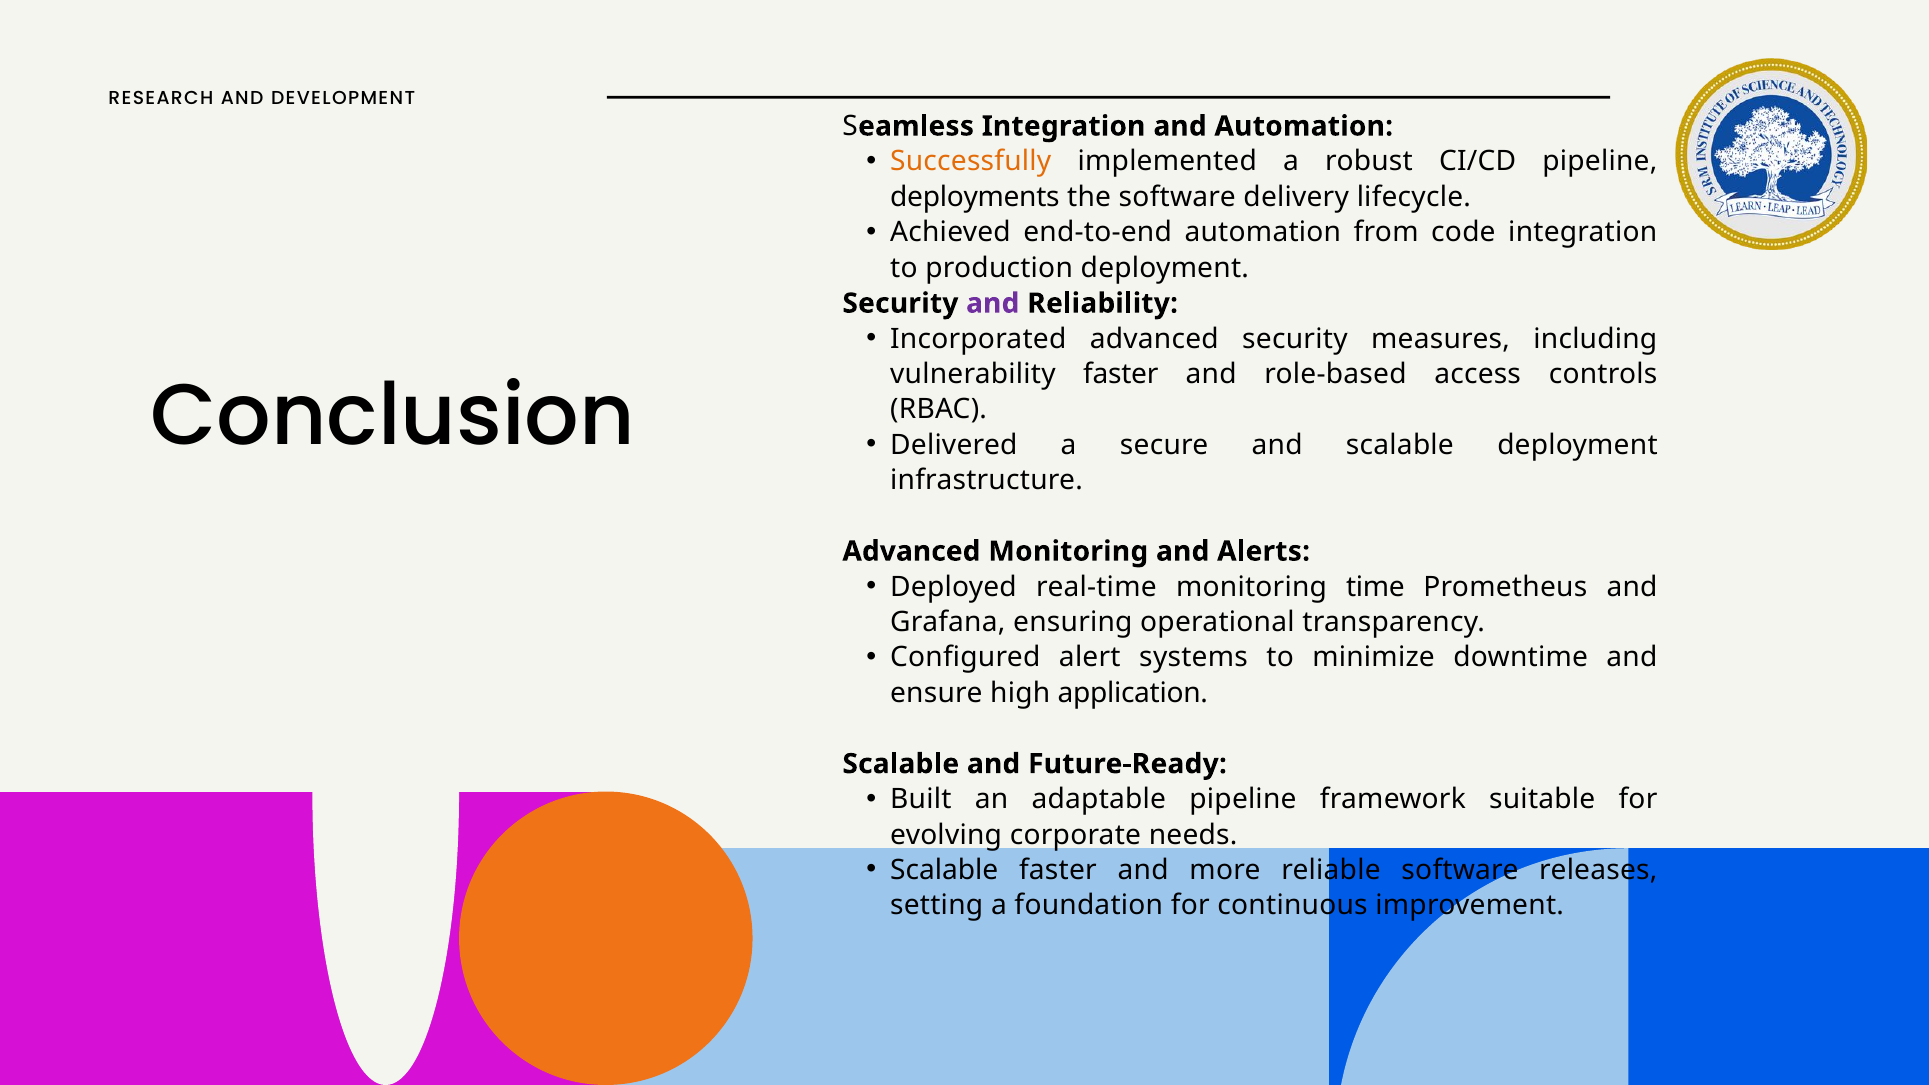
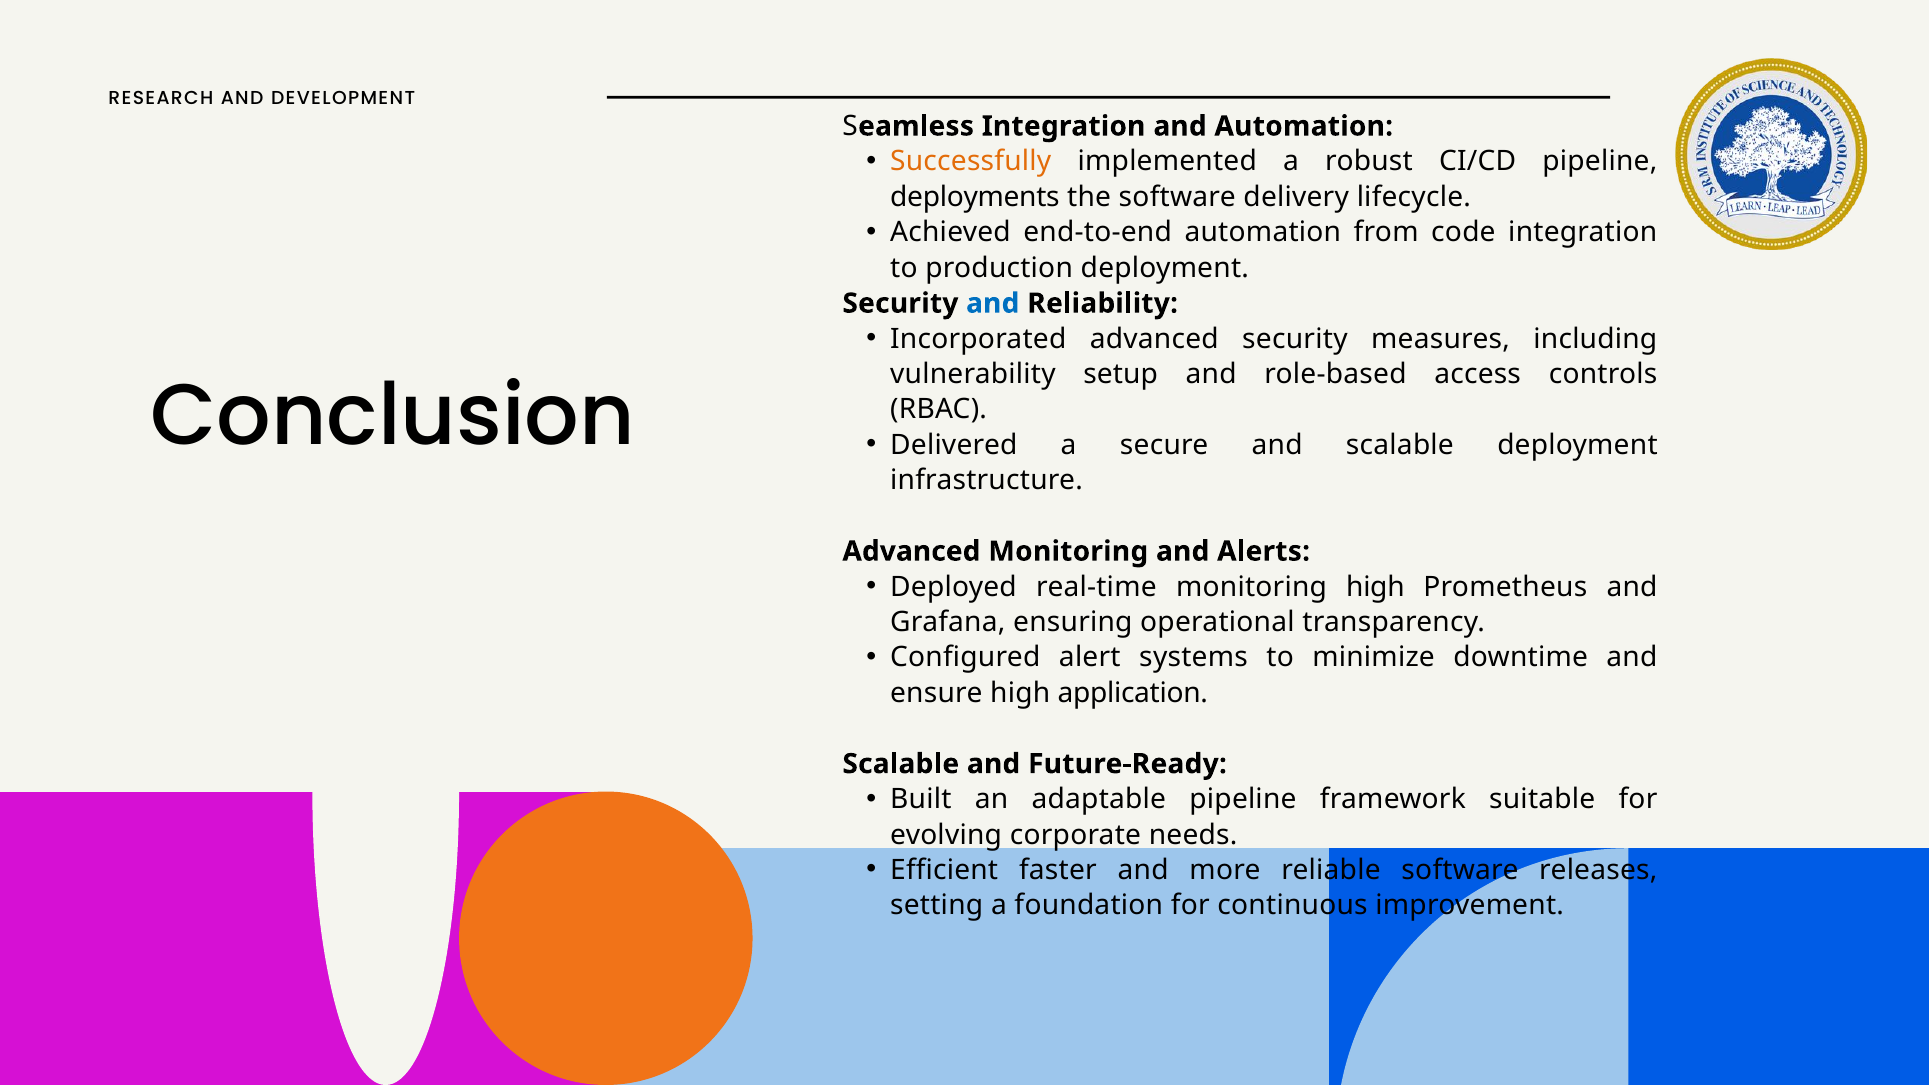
and at (993, 303) colour: purple -> blue
vulnerability faster: faster -> setup
monitoring time: time -> high
Scalable at (944, 870): Scalable -> Efficient
